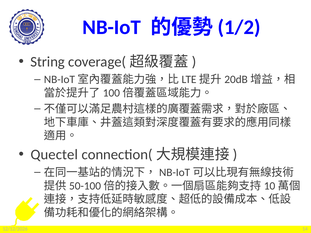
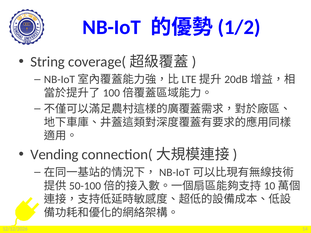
Quectel: Quectel -> Vending
